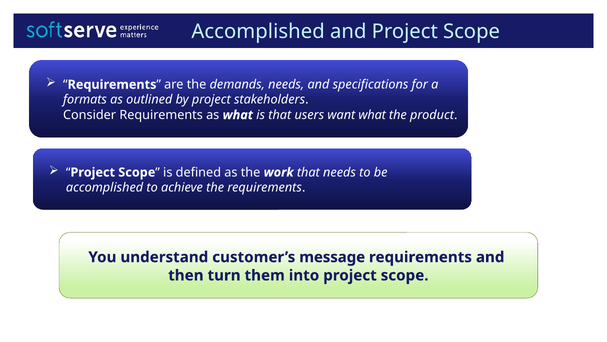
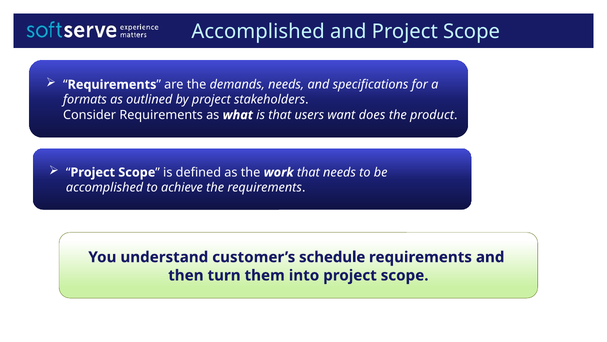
want what: what -> does
message: message -> schedule
